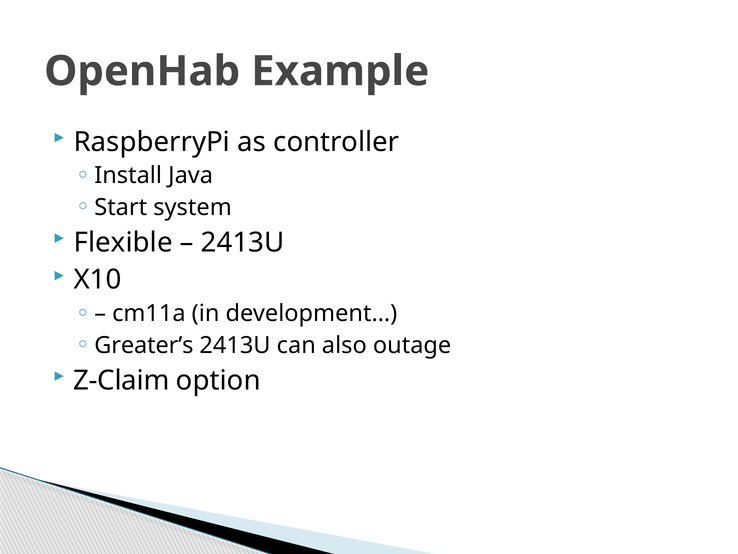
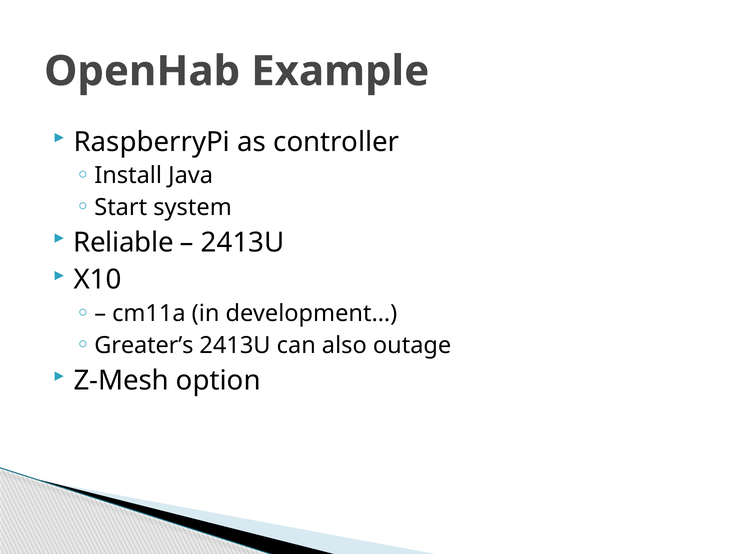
Flexible: Flexible -> Reliable
Z-Claim: Z-Claim -> Z-Mesh
